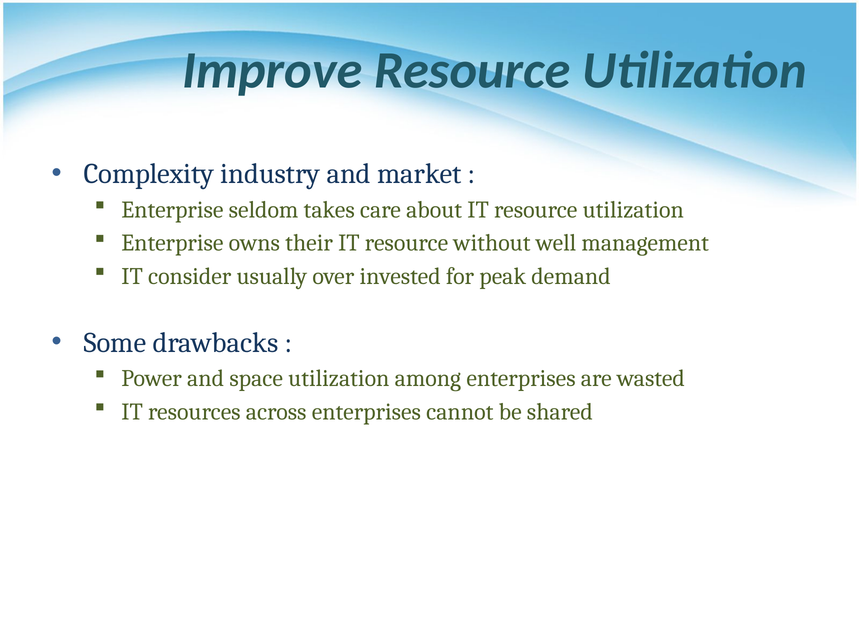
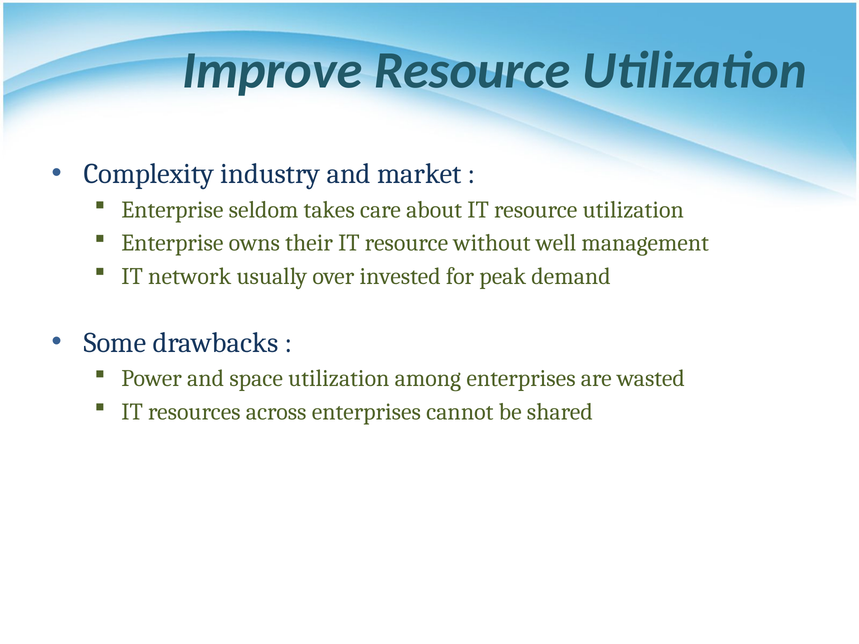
consider: consider -> network
